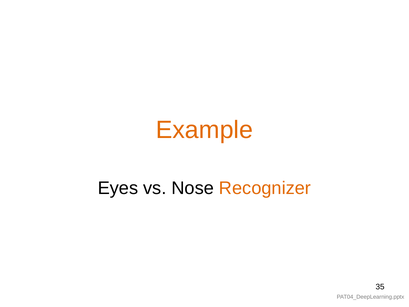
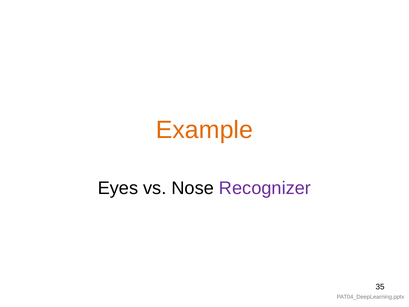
Recognizer colour: orange -> purple
